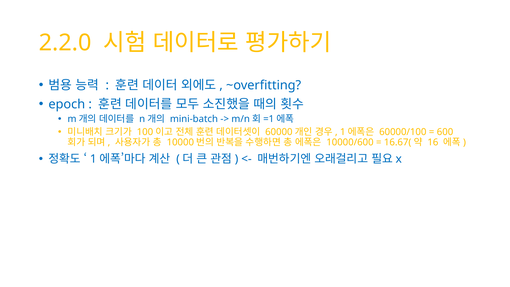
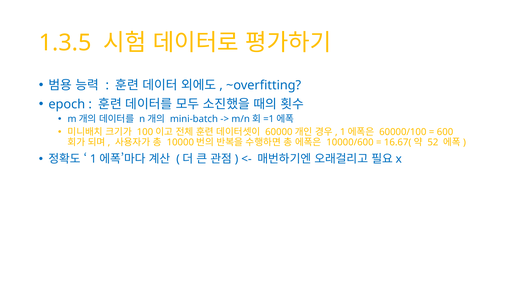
2.2.0: 2.2.0 -> 1.3.5
16: 16 -> 52
